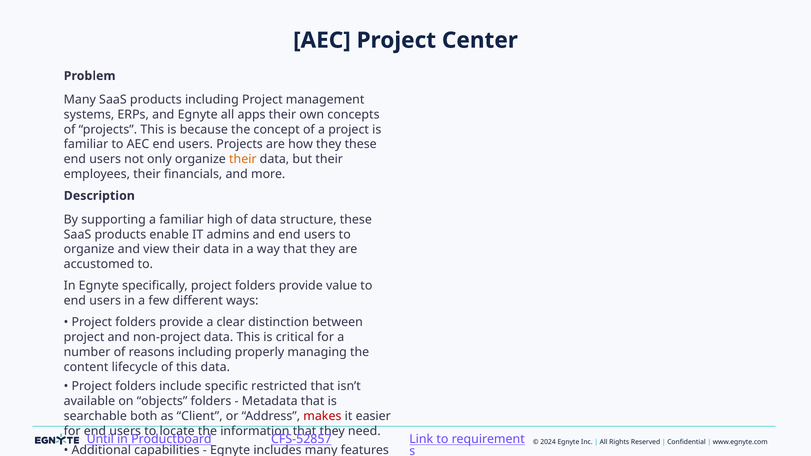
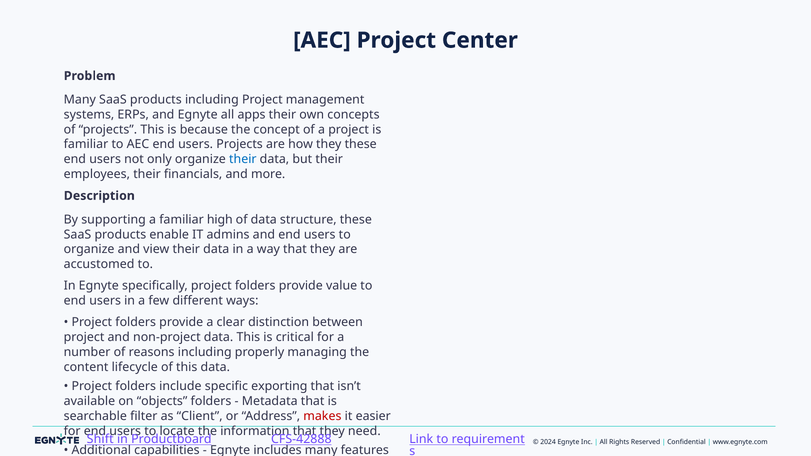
their at (243, 159) colour: orange -> blue
restricted: restricted -> exporting
both: both -> filter
Until: Until -> Shift
CFS-52857: CFS-52857 -> CFS-42888
